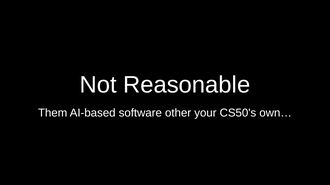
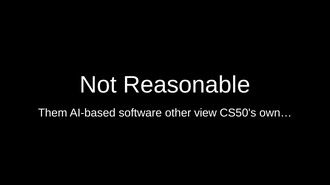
your: your -> view
